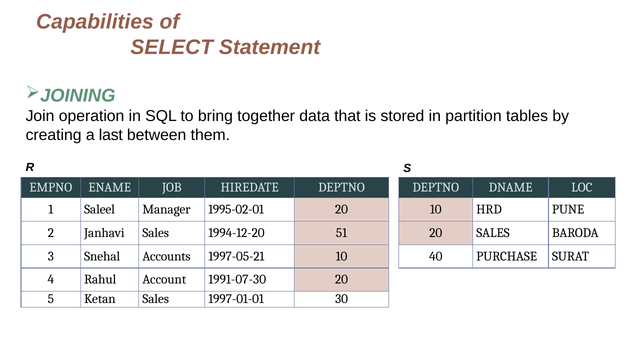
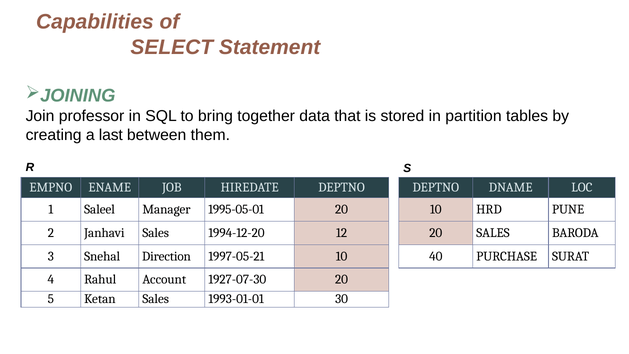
operation: operation -> professor
1995-02-01: 1995-02-01 -> 1995-05-01
51: 51 -> 12
Accounts: Accounts -> Direction
1991-07-30: 1991-07-30 -> 1927-07-30
1997-01-01: 1997-01-01 -> 1993-01-01
